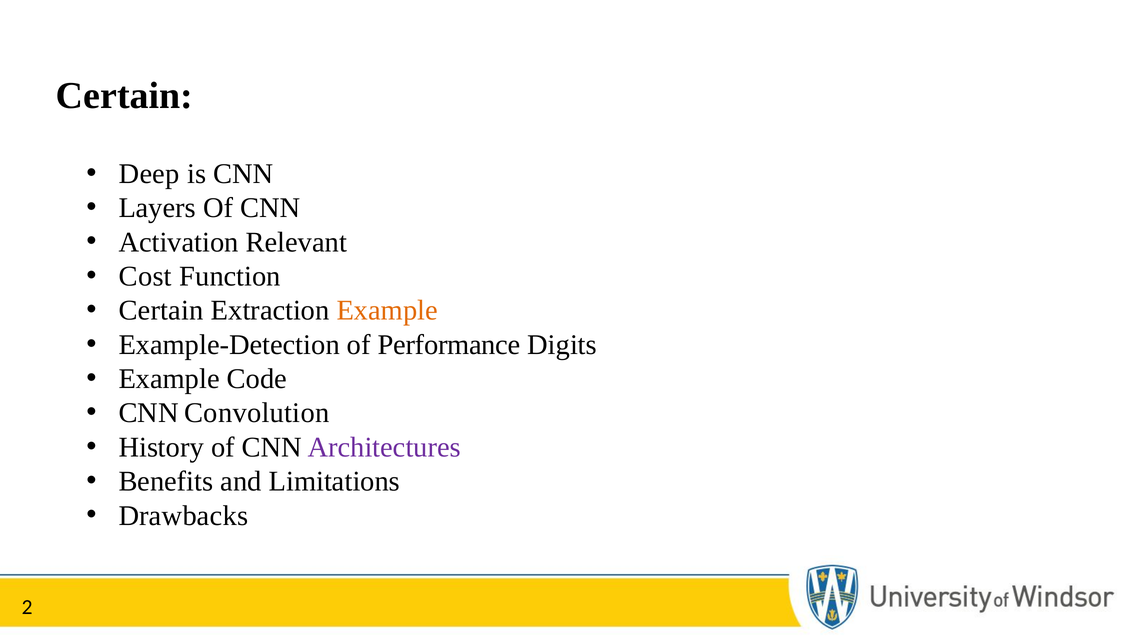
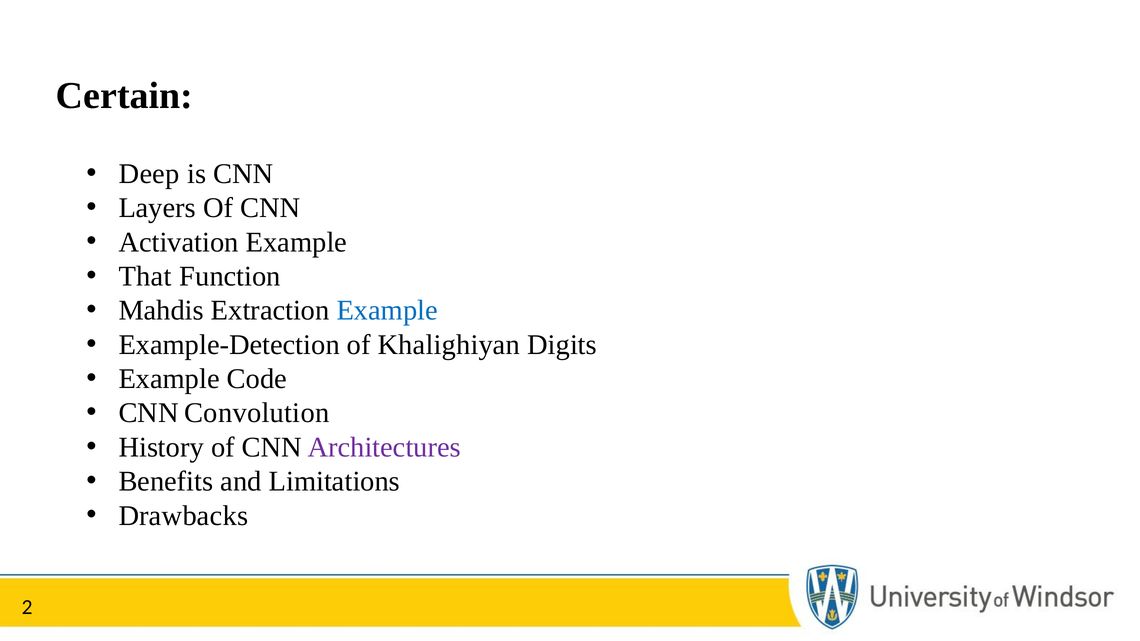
Activation Relevant: Relevant -> Example
Cost: Cost -> That
Certain at (161, 311): Certain -> Mahdis
Example at (387, 311) colour: orange -> blue
Performance: Performance -> Khalighiyan
